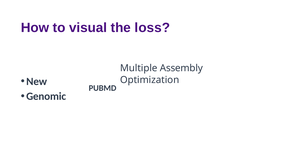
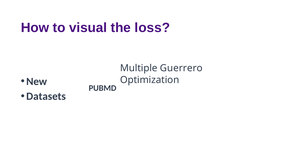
Assembly: Assembly -> Guerrero
Genomic: Genomic -> Datasets
